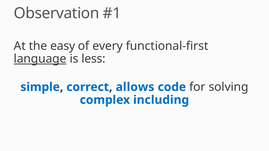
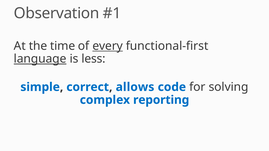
easy: easy -> time
every underline: none -> present
including: including -> reporting
